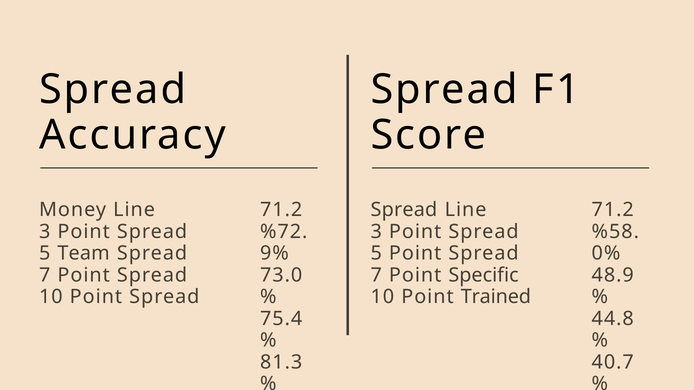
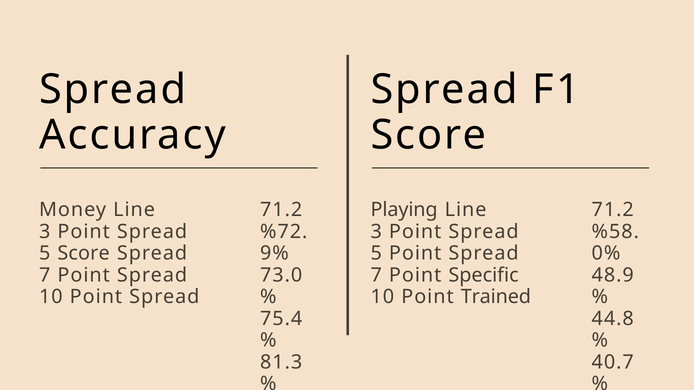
Spread at (404, 210): Spread -> Playing
5 Team: Team -> Score
